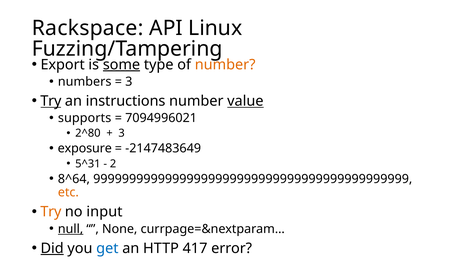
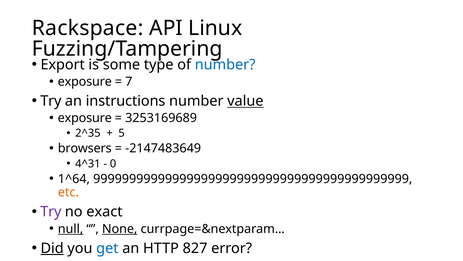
some underline: present -> none
number at (225, 64) colour: orange -> blue
numbers at (85, 81): numbers -> exposure
3 at (129, 81): 3 -> 7
Try at (51, 101) underline: present -> none
supports at (85, 118): supports -> exposure
7094996021: 7094996021 -> 3253169689
2^80: 2^80 -> 2^35
3 at (122, 133): 3 -> 5
exposure: exposure -> browsers
5^31: 5^31 -> 4^31
2: 2 -> 0
8^64: 8^64 -> 1^64
Try at (51, 211) colour: orange -> purple
input: input -> exact
None underline: none -> present
417: 417 -> 827
